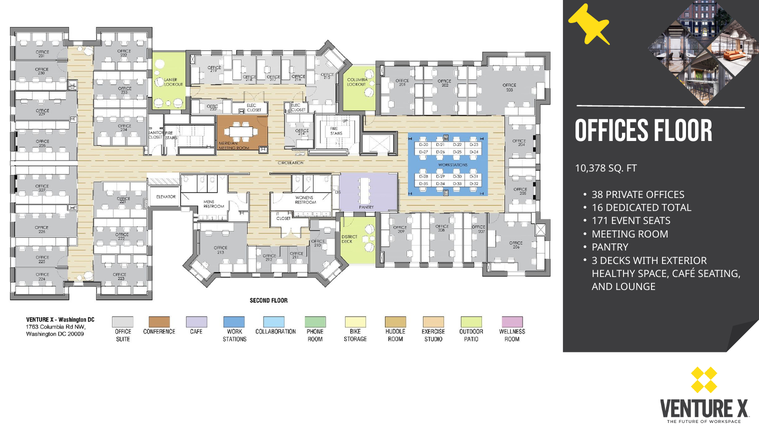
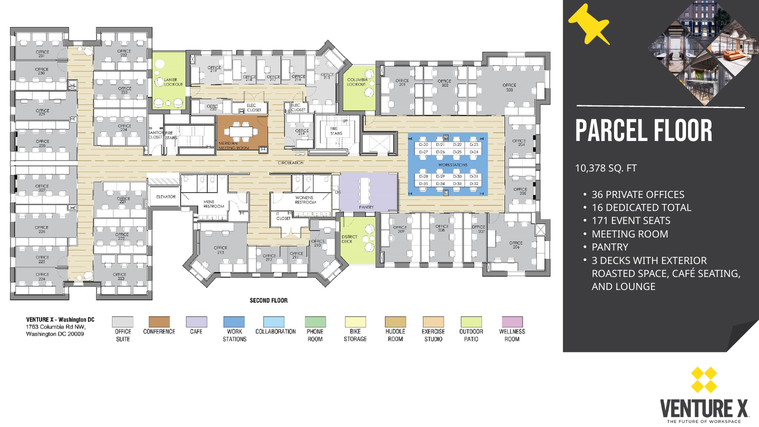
OFFICES at (612, 131): OFFICES -> PARCEL
38: 38 -> 36
HEALTHY: HEALTHY -> ROASTED
